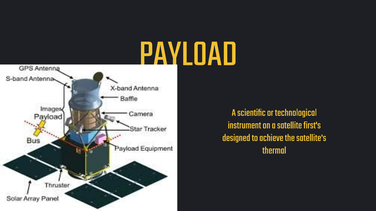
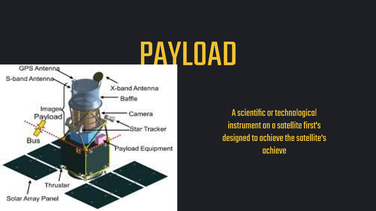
thermal at (274, 150): thermal -> achieve
